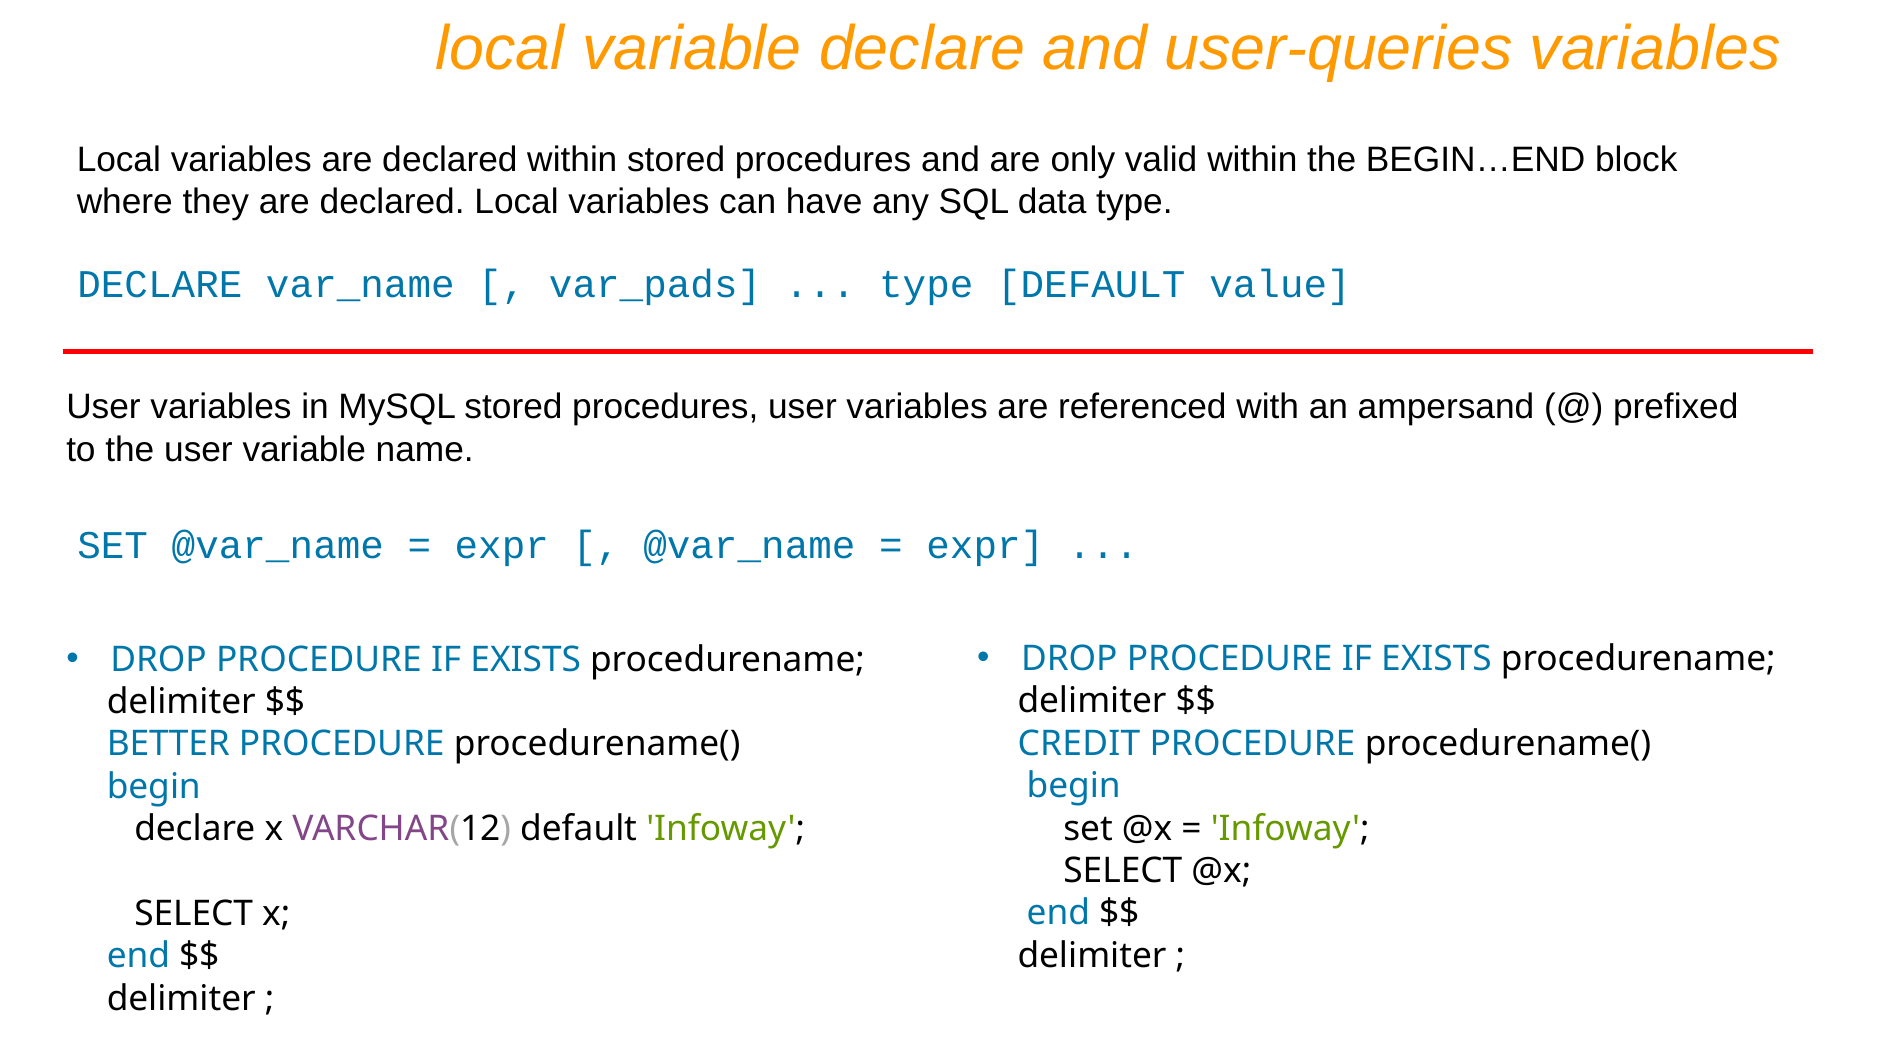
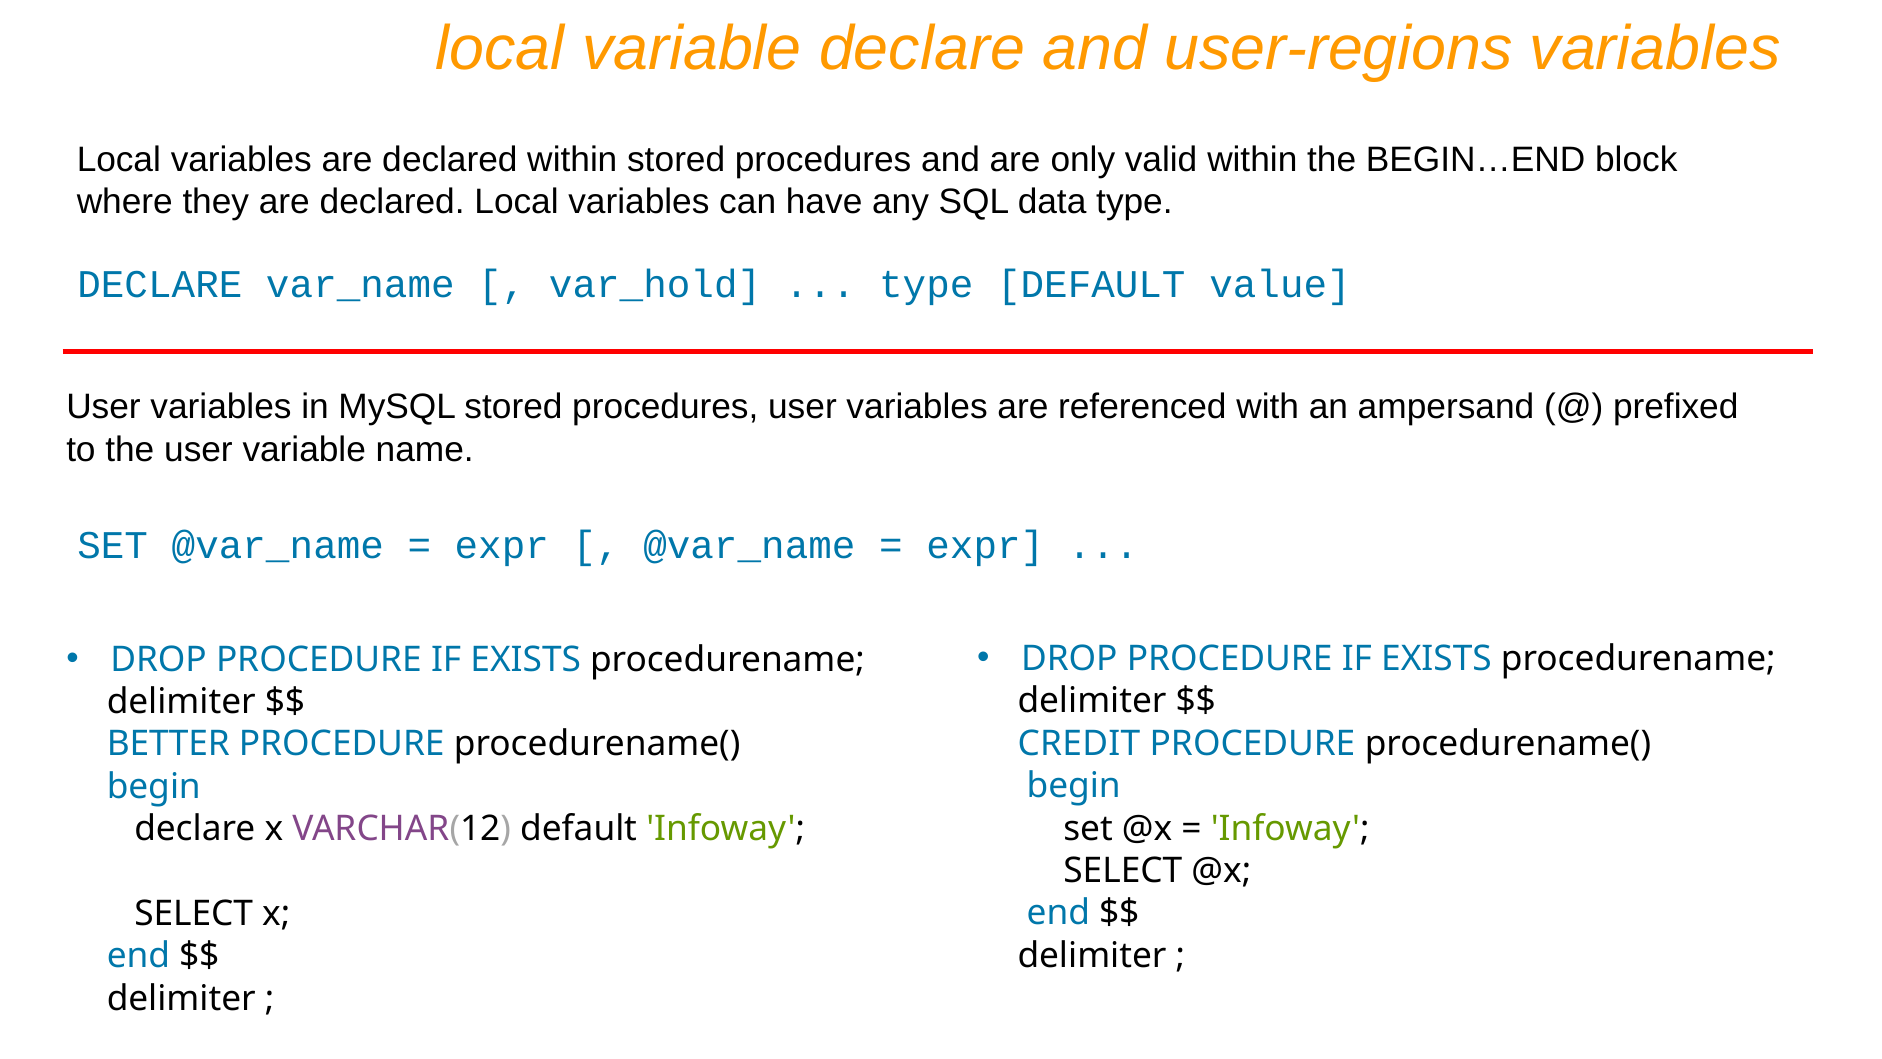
user-queries: user-queries -> user-regions
var_pads: var_pads -> var_hold
